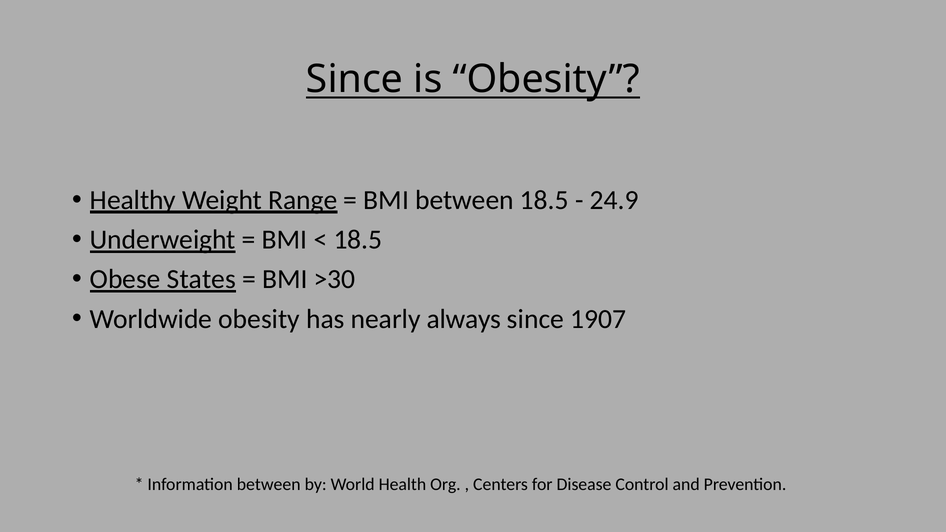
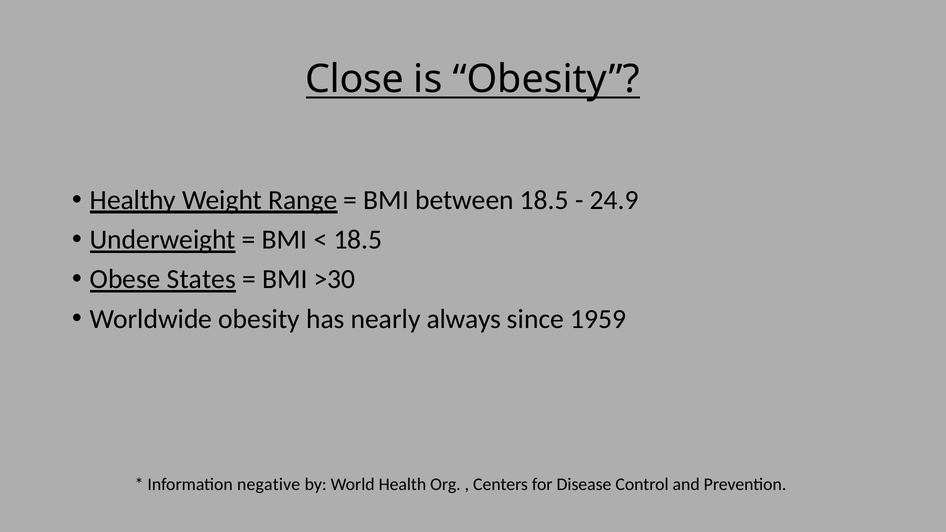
Since at (355, 79): Since -> Close
1907: 1907 -> 1959
Information between: between -> negative
